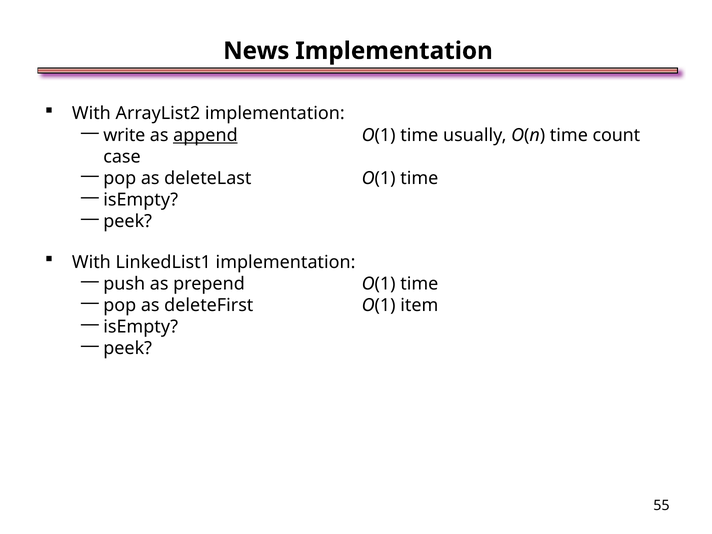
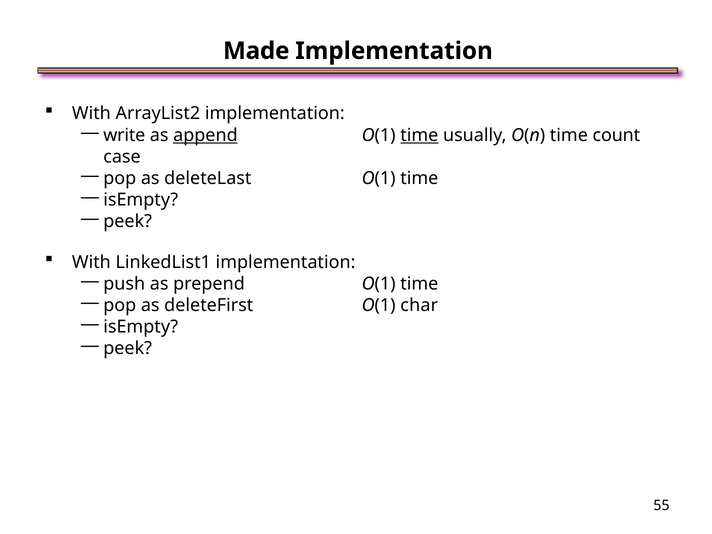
News: News -> Made
time at (419, 135) underline: none -> present
item: item -> char
